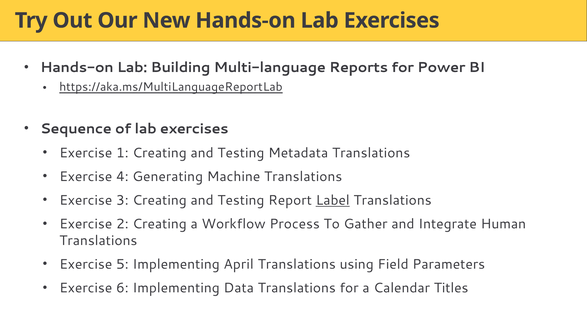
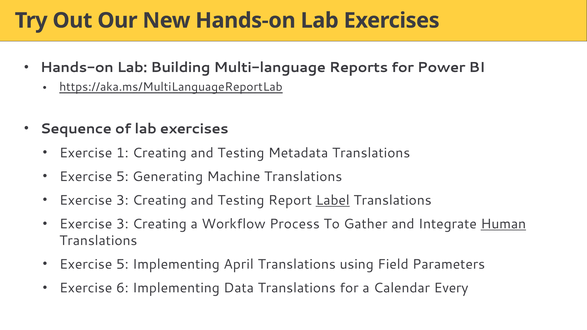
4 at (122, 177): 4 -> 5
2 at (122, 224): 2 -> 3
Human underline: none -> present
Titles: Titles -> Every
